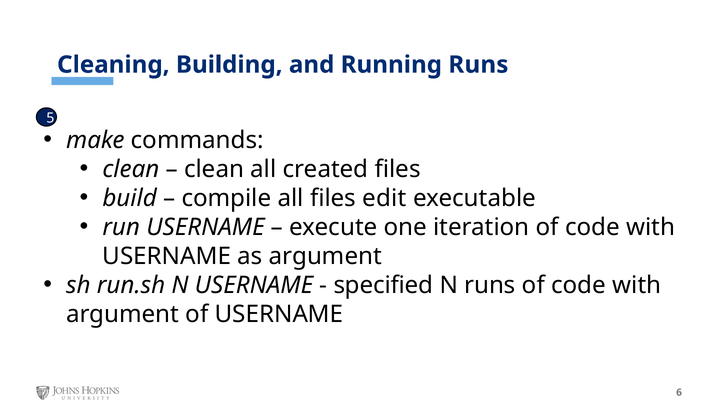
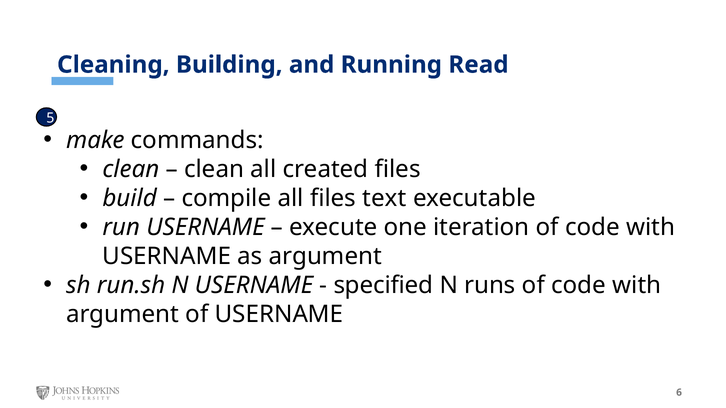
Running Runs: Runs -> Read
edit: edit -> text
